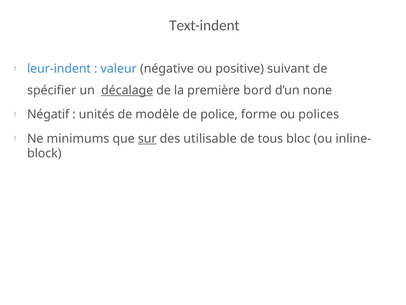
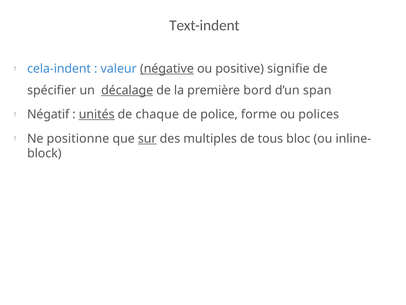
leur-indent: leur-indent -> cela-indent
négative underline: none -> present
suivant: suivant -> signifie
none: none -> span
unités underline: none -> present
modèle: modèle -> chaque
minimums: minimums -> positionne
utilisable: utilisable -> multiples
